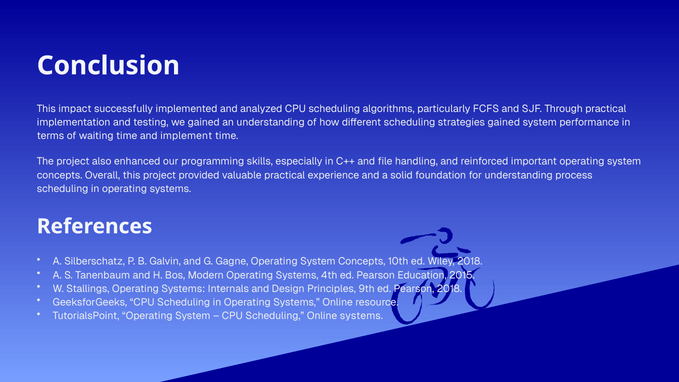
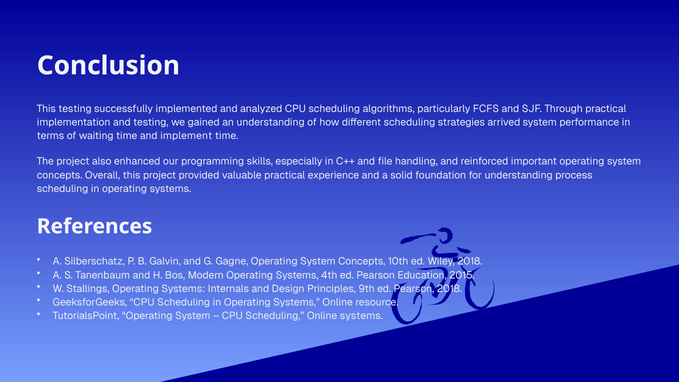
This impact: impact -> testing
strategies gained: gained -> arrived
